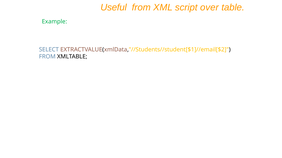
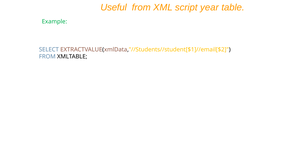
over: over -> year
